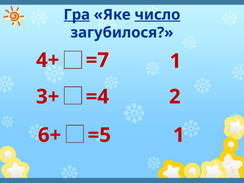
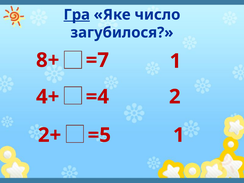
число underline: present -> none
4+: 4+ -> 8+
3+: 3+ -> 4+
6+: 6+ -> 2+
